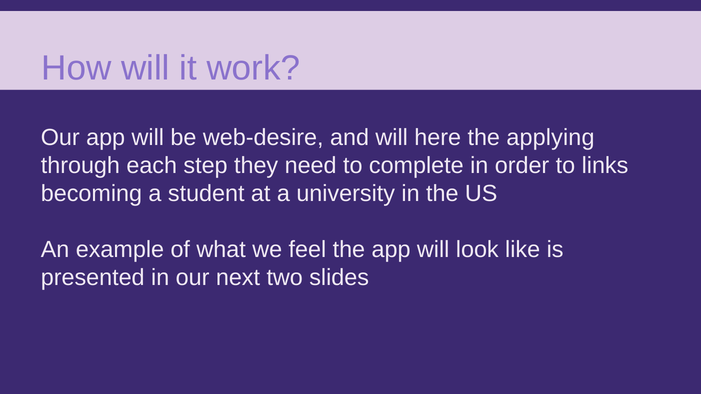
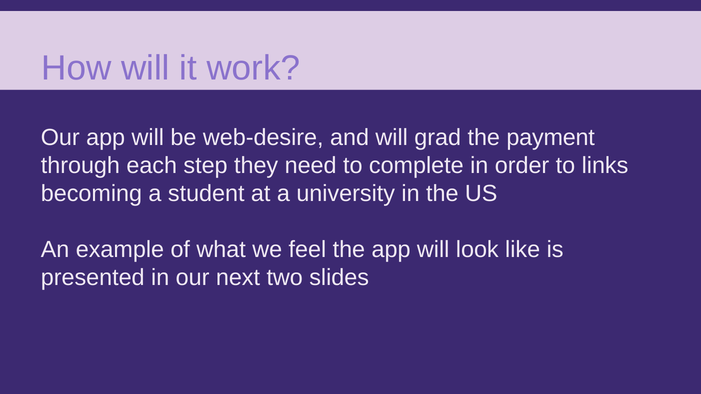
here: here -> grad
applying: applying -> payment
